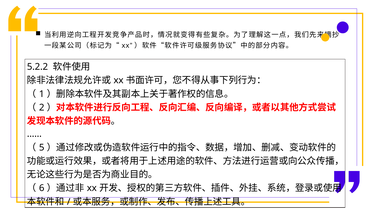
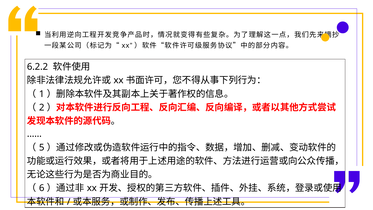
5.2.2: 5.2.2 -> 6.2.2
